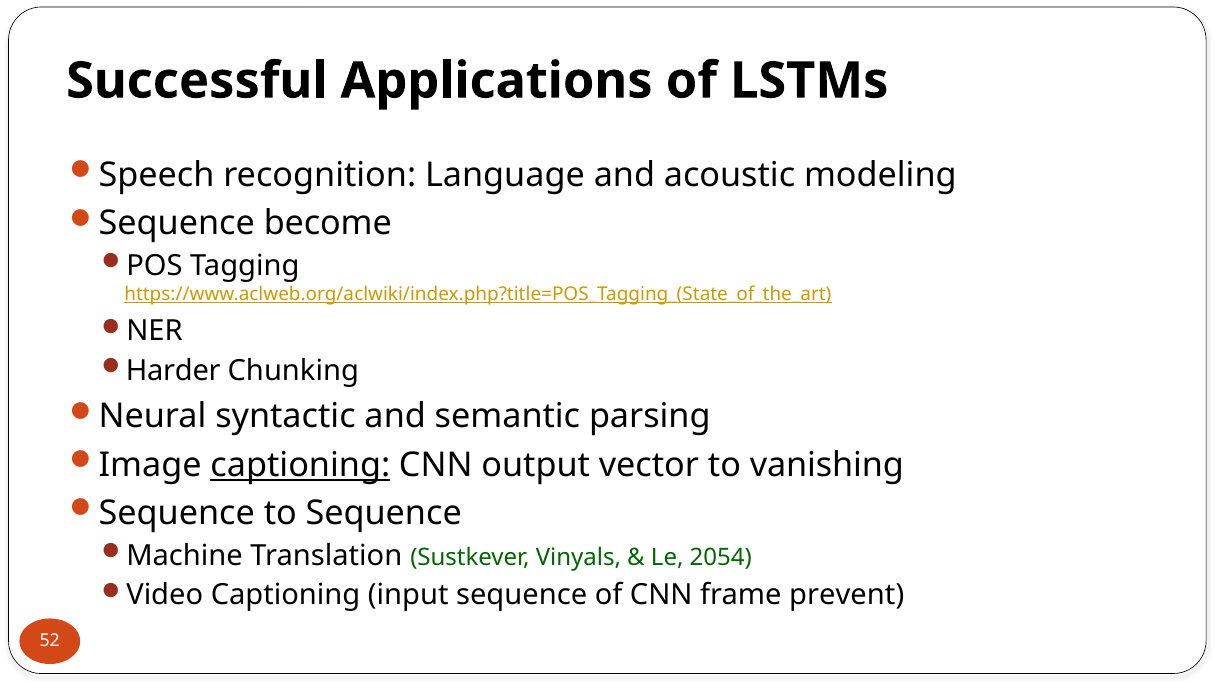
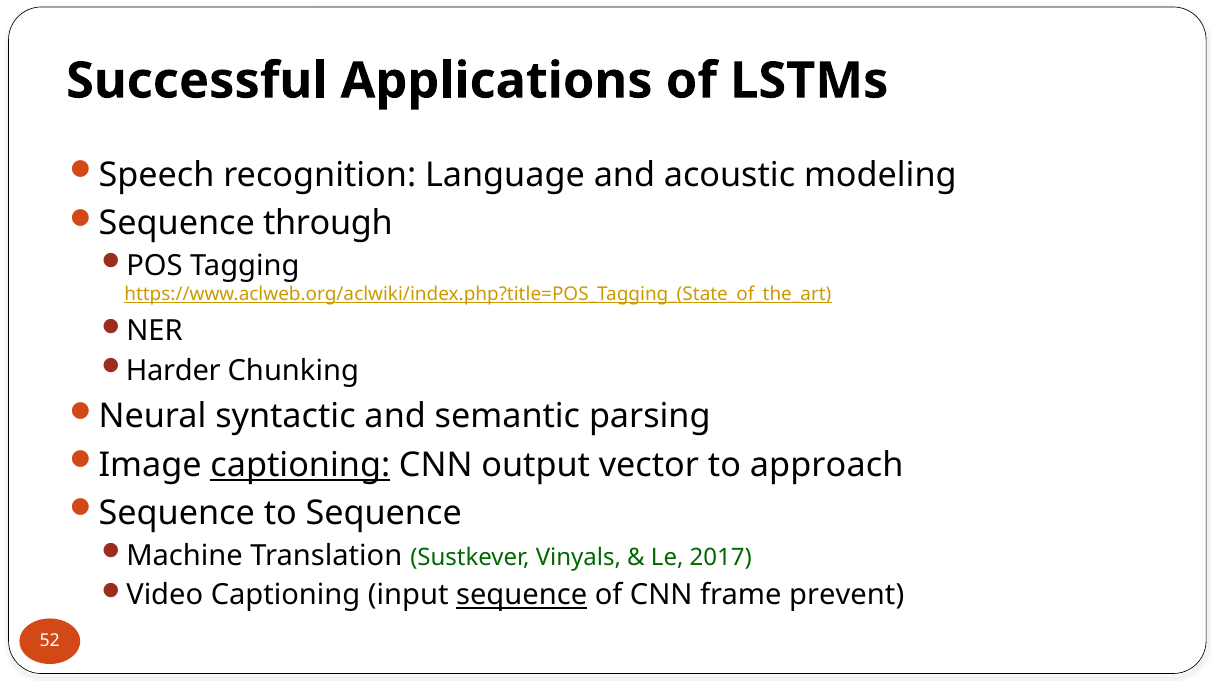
become: become -> through
vanishing: vanishing -> approach
2054: 2054 -> 2017
sequence at (522, 596) underline: none -> present
